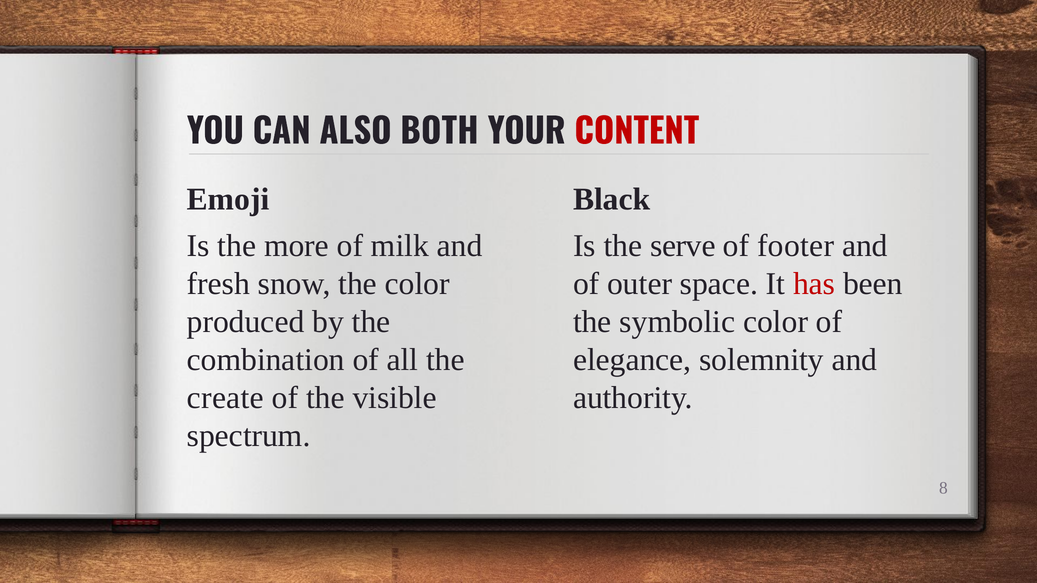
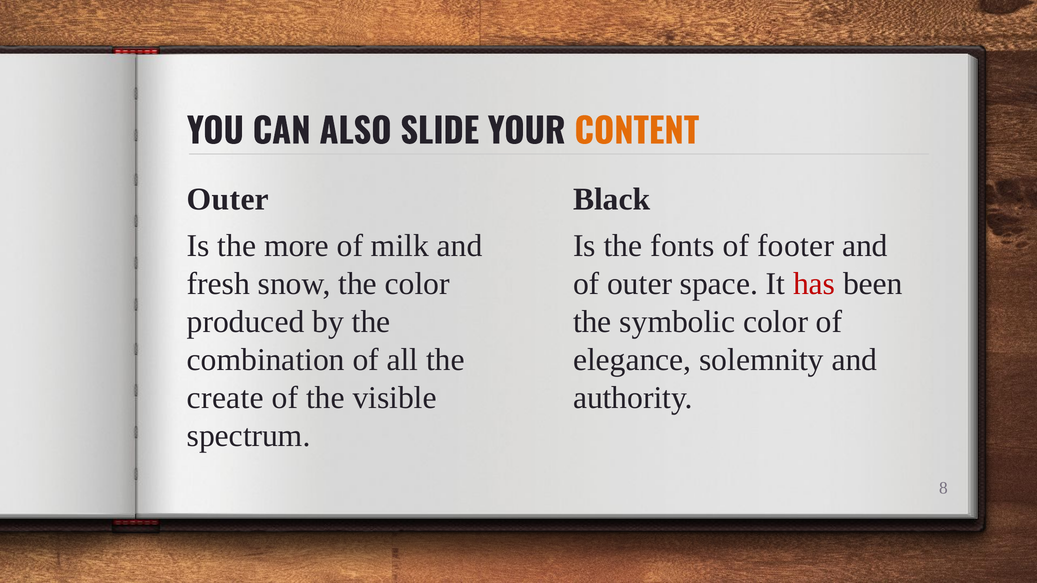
BOTH: BOTH -> SLIDE
CONTENT colour: red -> orange
Emoji at (228, 199): Emoji -> Outer
serve: serve -> fonts
